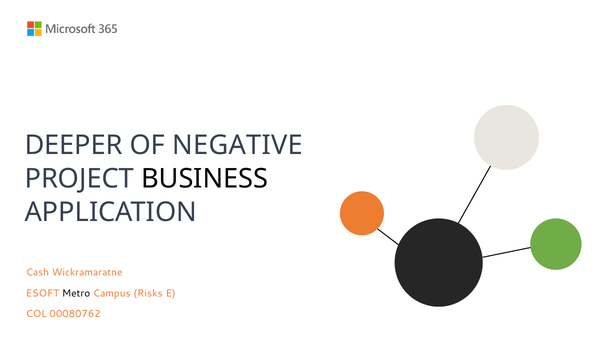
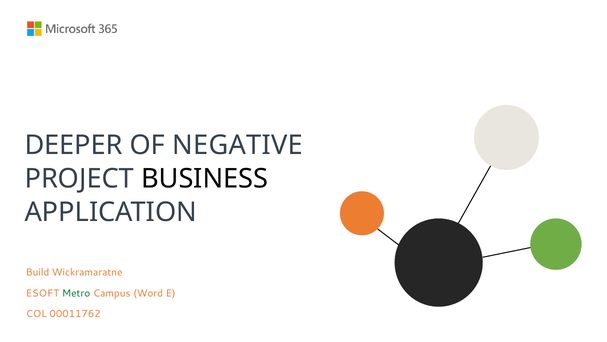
Cash: Cash -> Build
Metro colour: black -> green
Risks: Risks -> Word
00080762: 00080762 -> 00011762
